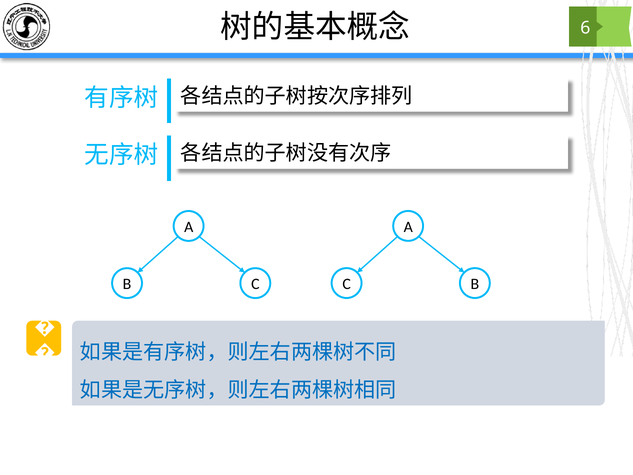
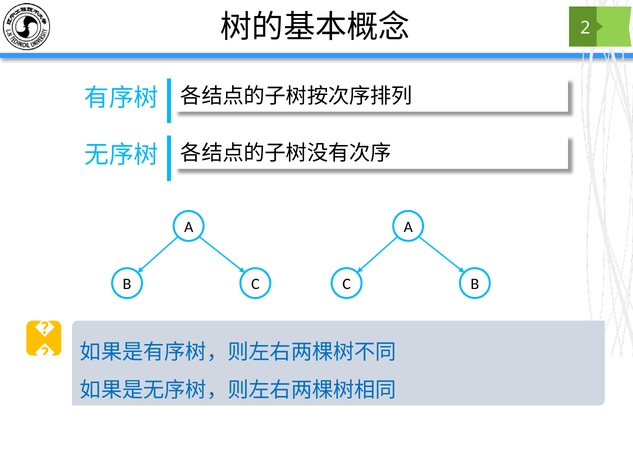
6: 6 -> 2
